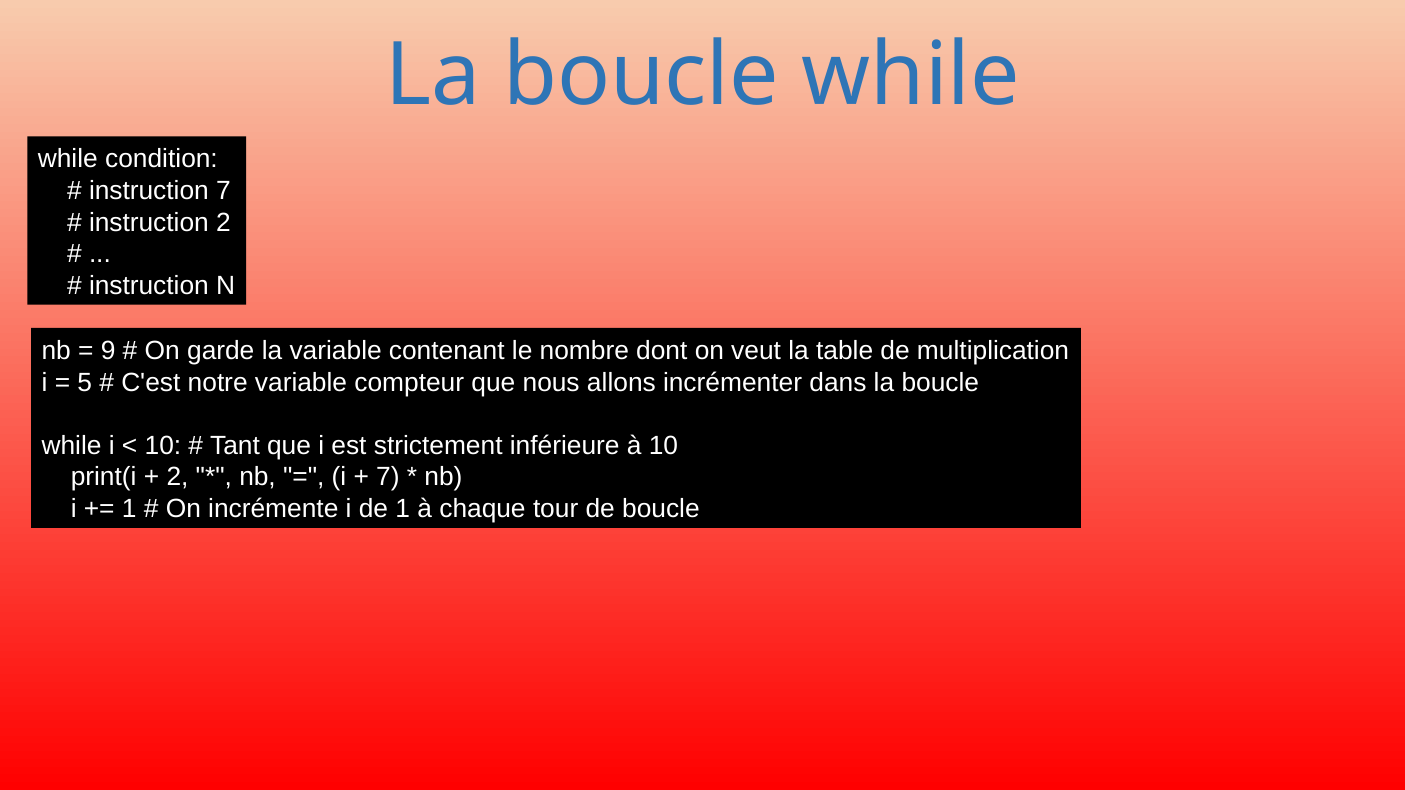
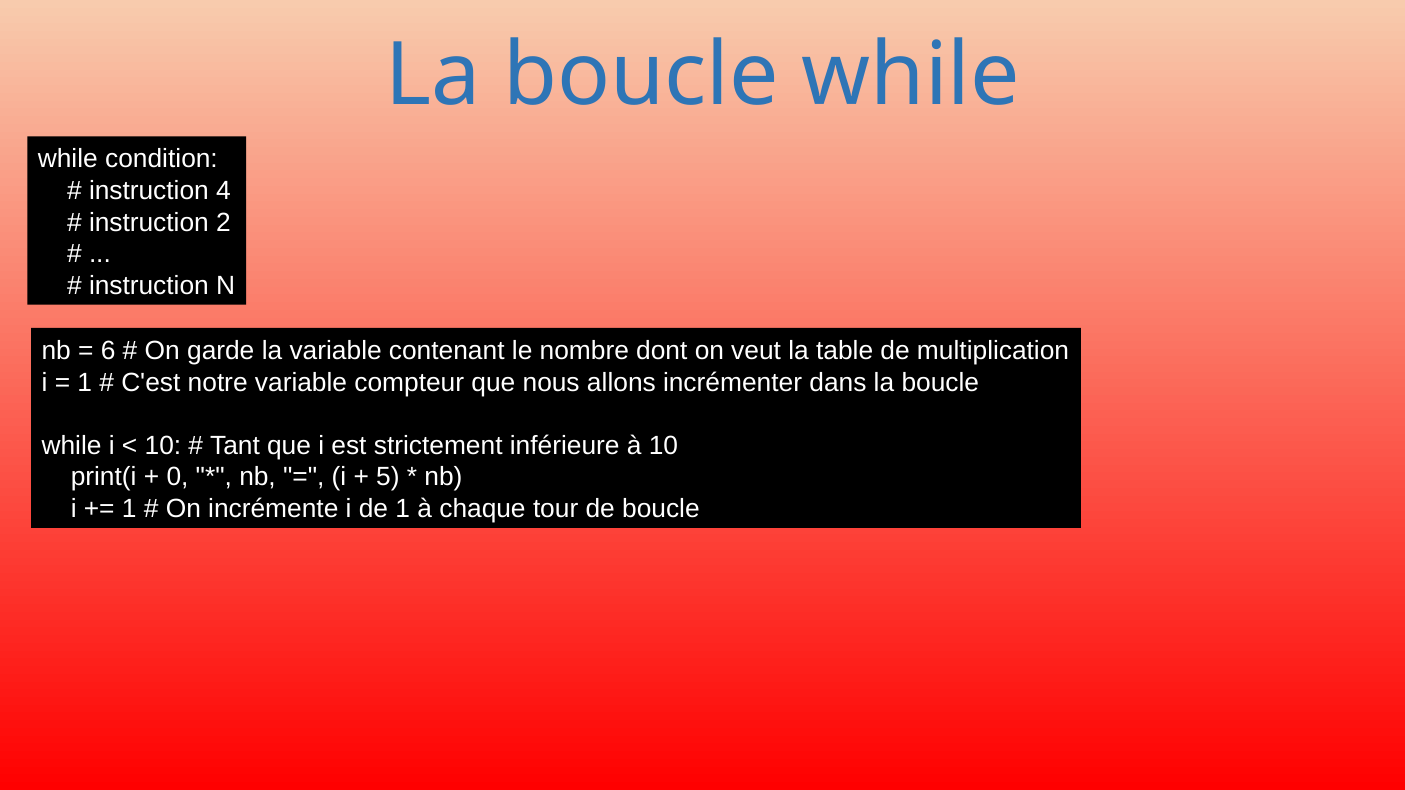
instruction 7: 7 -> 4
9: 9 -> 6
5 at (85, 382): 5 -> 1
2 at (177, 477): 2 -> 0
7 at (388, 477): 7 -> 5
